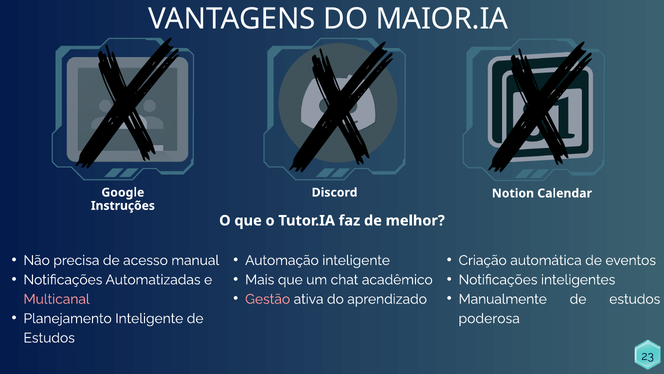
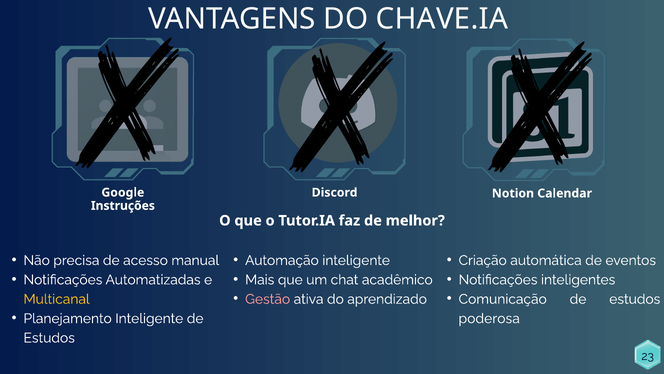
MAIOR.IA: MAIOR.IA -> CHAVE.IA
Manualmente: Manualmente -> Comunicação
Multicanal colour: pink -> yellow
